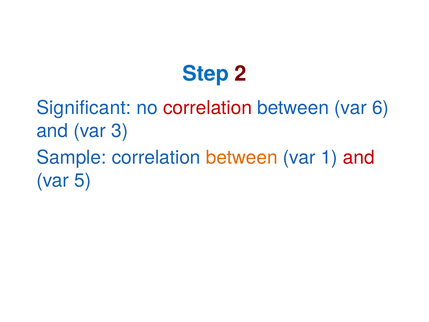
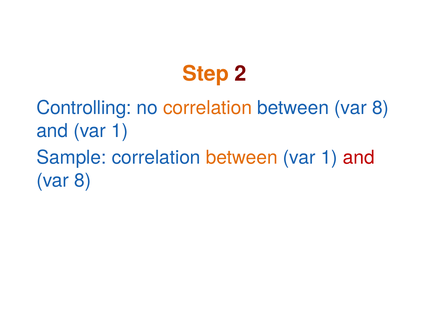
Step colour: blue -> orange
Significant: Significant -> Controlling
correlation at (208, 108) colour: red -> orange
between var 6: 6 -> 8
and var 3: 3 -> 1
5 at (83, 180): 5 -> 8
